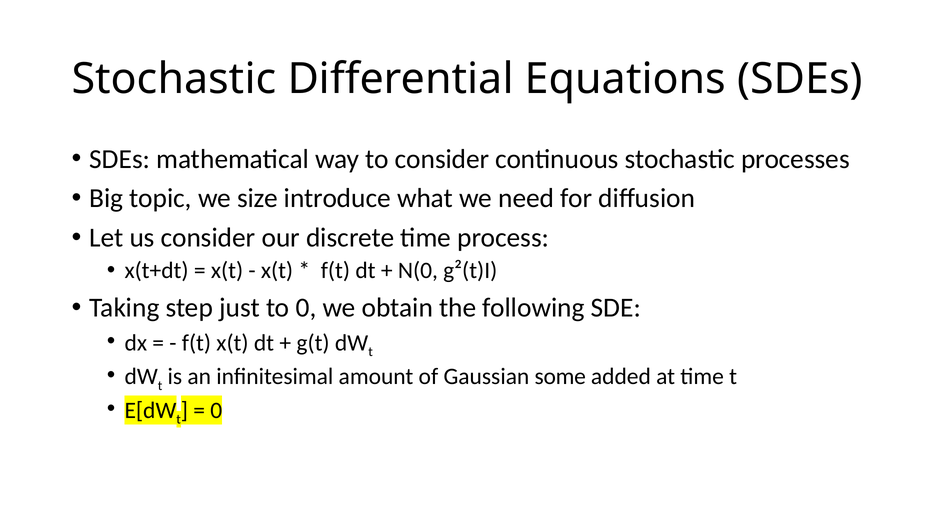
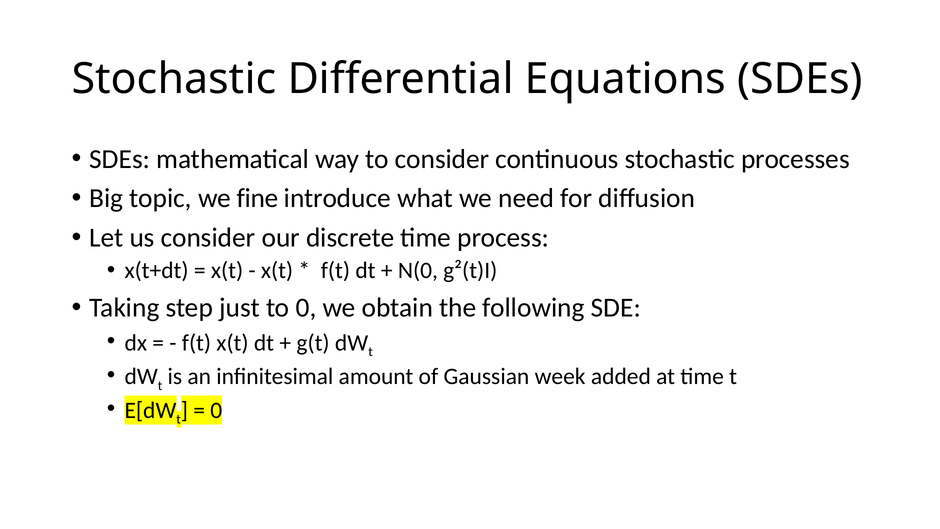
size: size -> fine
some: some -> week
